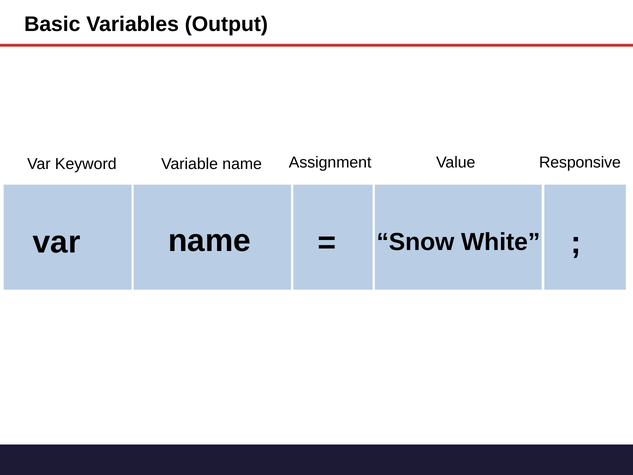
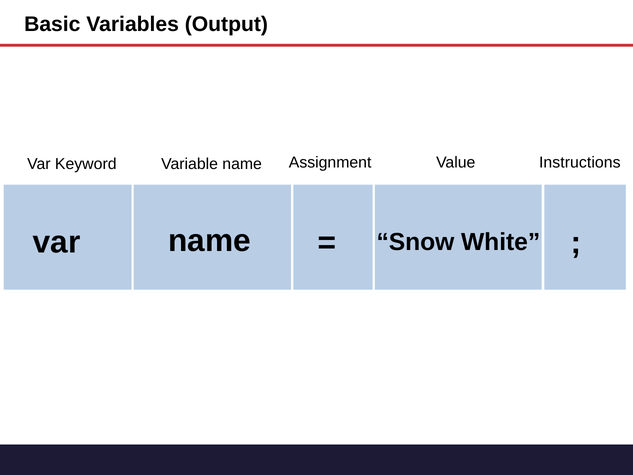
Responsive: Responsive -> Instructions
